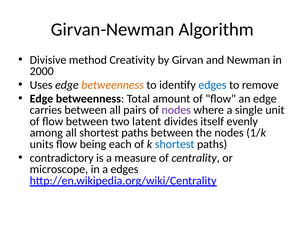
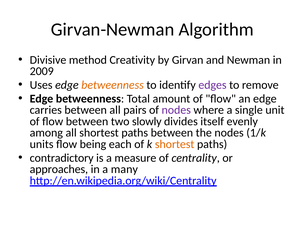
2000: 2000 -> 2009
edges at (212, 85) colour: blue -> purple
latent: latent -> slowly
shortest at (175, 145) colour: blue -> orange
microscope: microscope -> approaches
a edges: edges -> many
